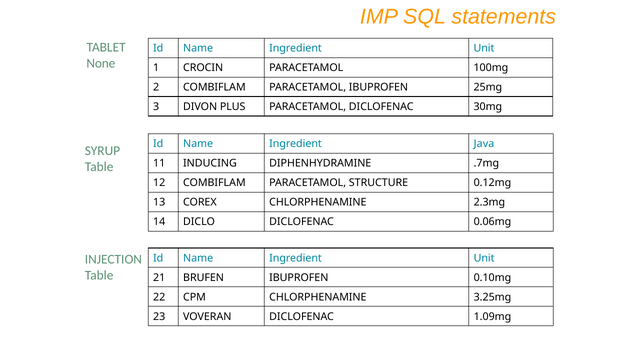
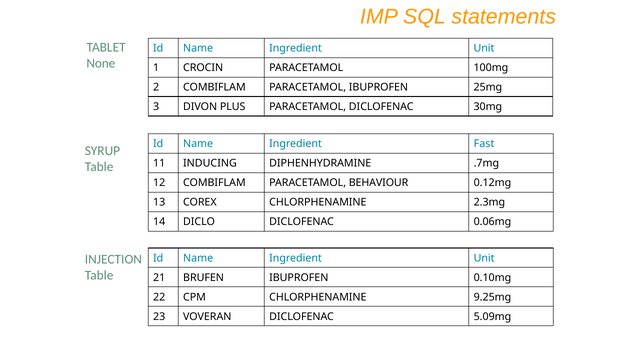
Java: Java -> Fast
STRUCTURE: STRUCTURE -> BEHAVIOUR
3.25mg: 3.25mg -> 9.25mg
1.09mg: 1.09mg -> 5.09mg
